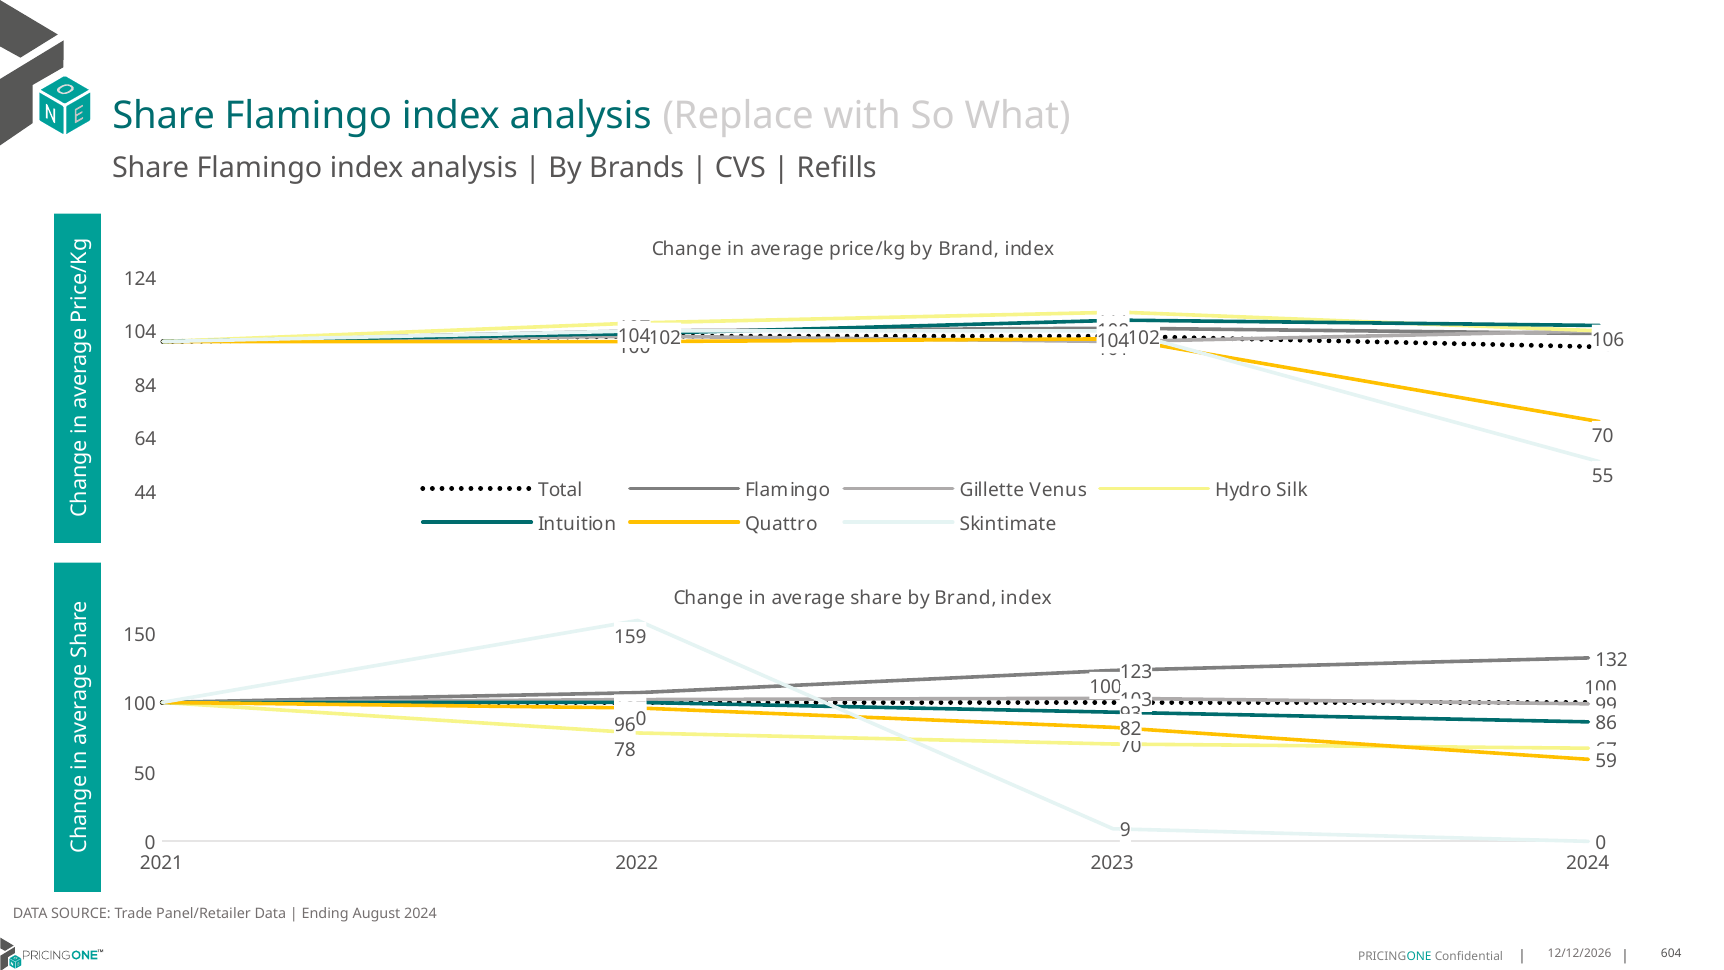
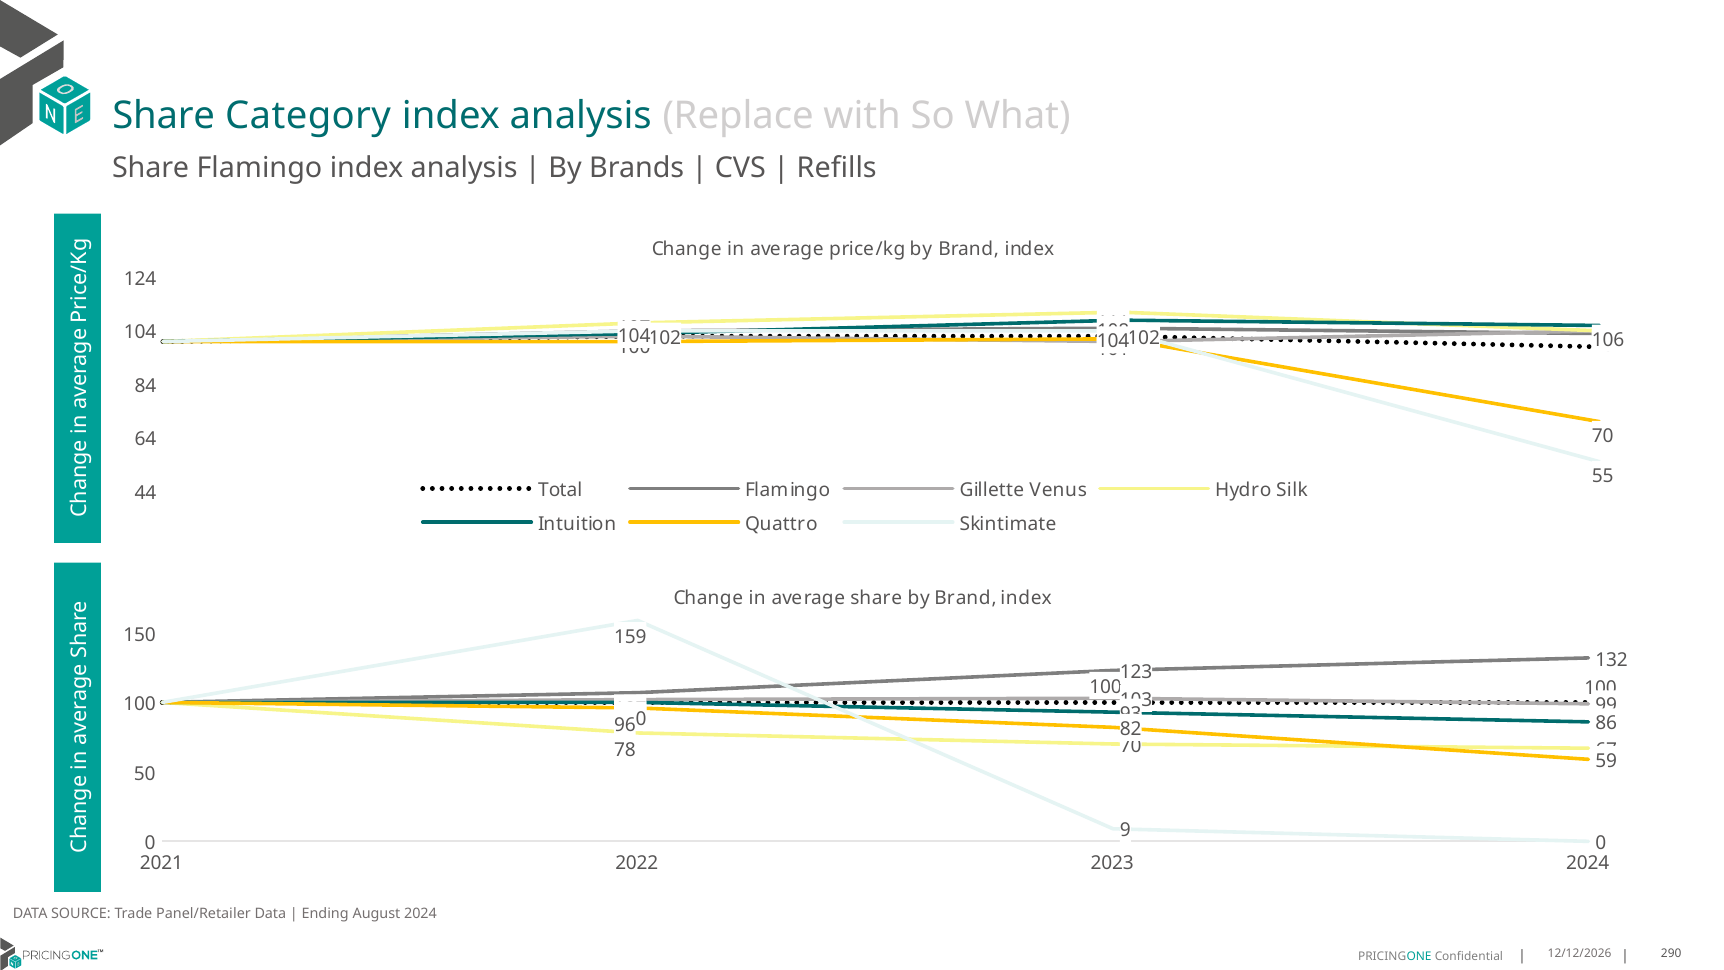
Flamingo at (308, 116): Flamingo -> Category
604: 604 -> 290
